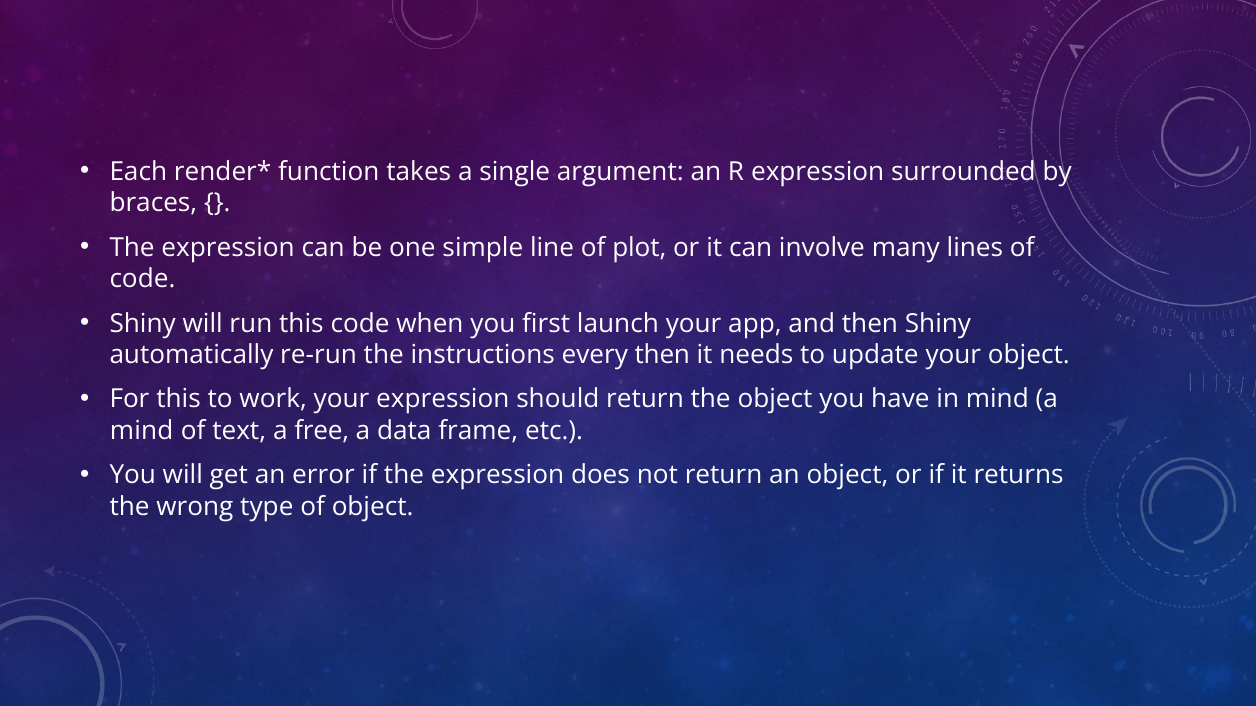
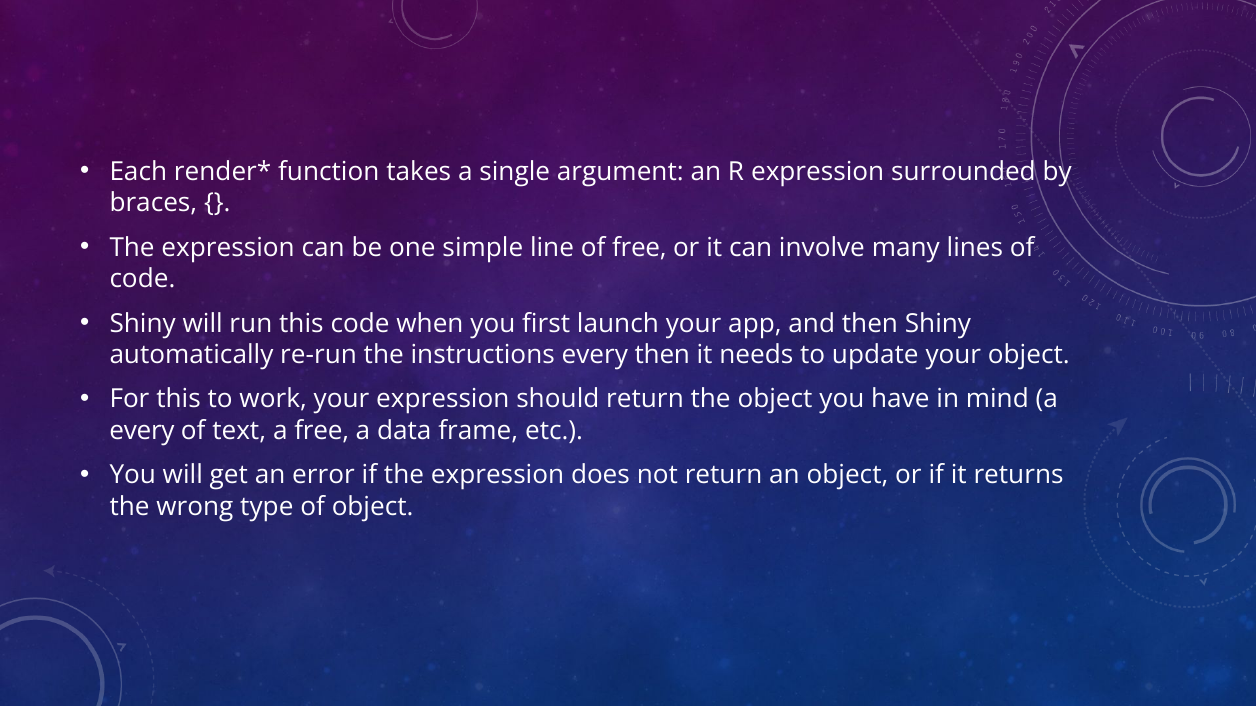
of plot: plot -> free
mind at (142, 431): mind -> every
